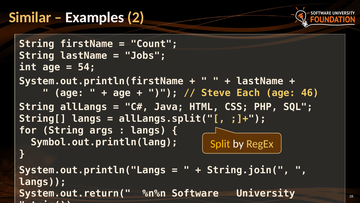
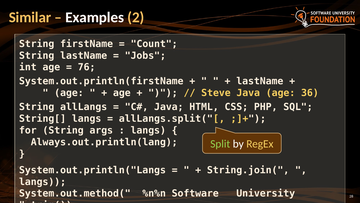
54: 54 -> 76
Steve Each: Each -> Java
46: 46 -> 36
Symbol.out.println(lang: Symbol.out.println(lang -> Always.out.println(lang
Split colour: yellow -> light green
System.out.return(: System.out.return( -> System.out.method(
